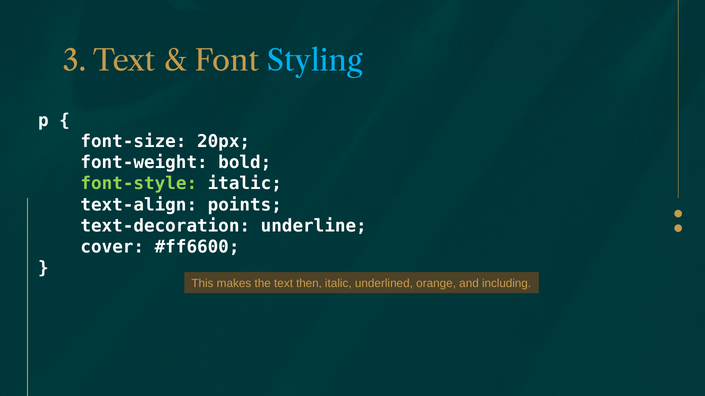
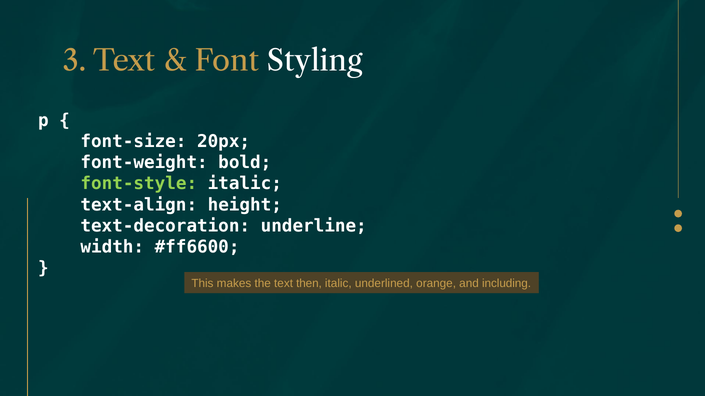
Styling colour: light blue -> white
points: points -> height
cover: cover -> width
